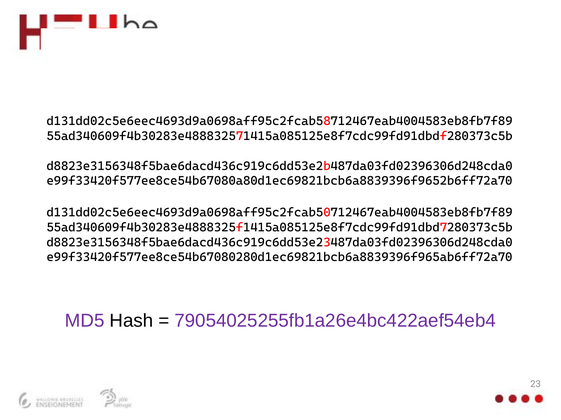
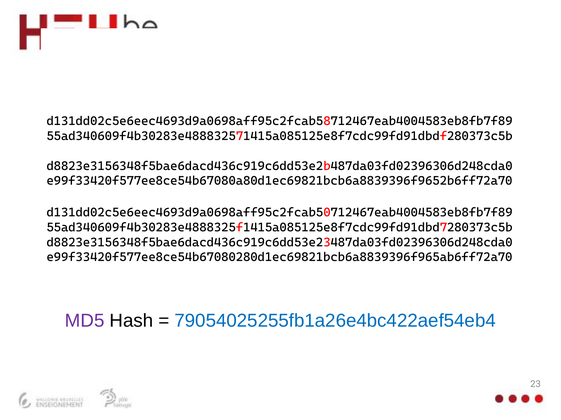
79054025255fb1a26e4bc422aef54eb4 colour: purple -> blue
